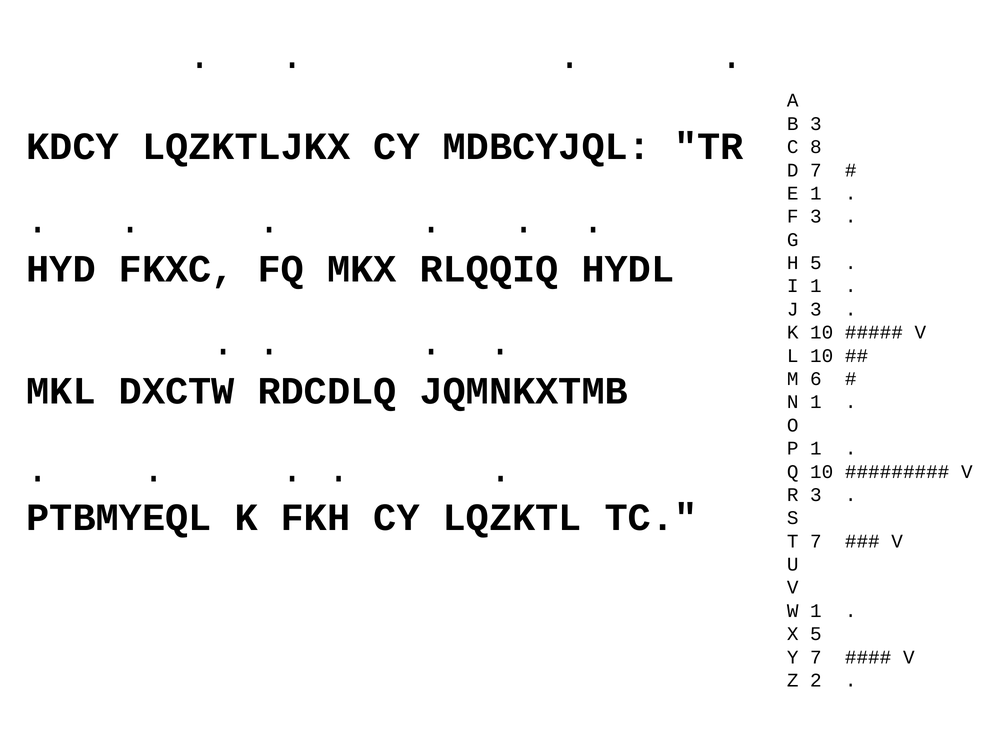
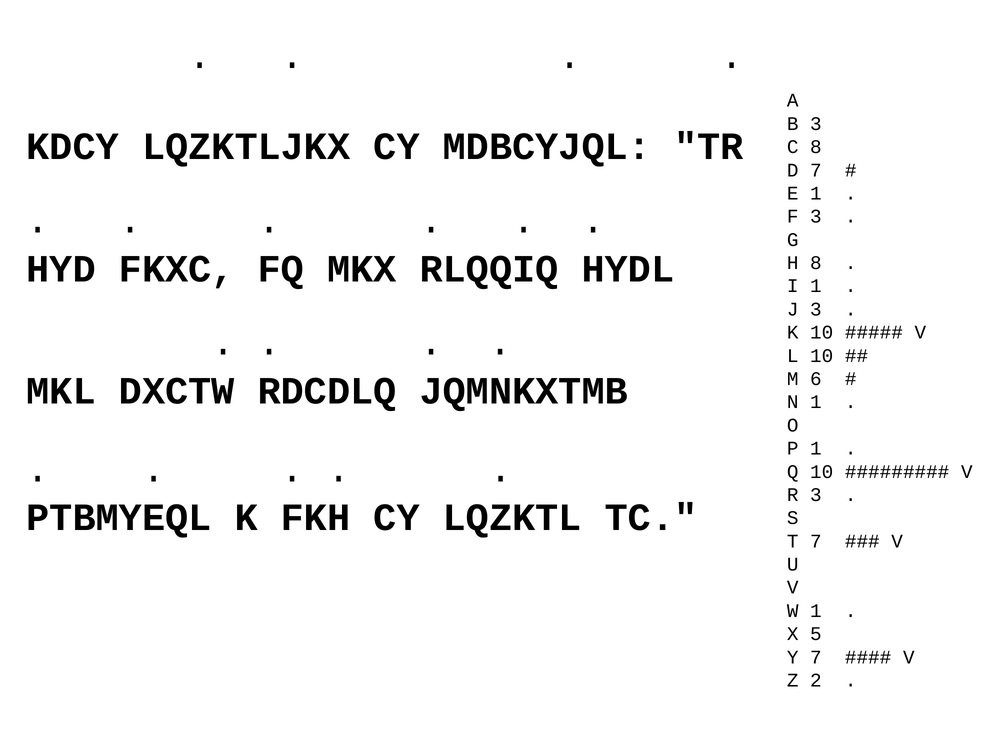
H 5: 5 -> 8
